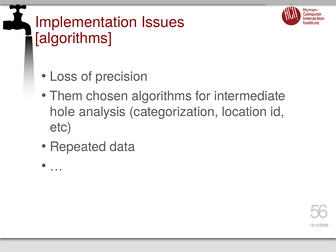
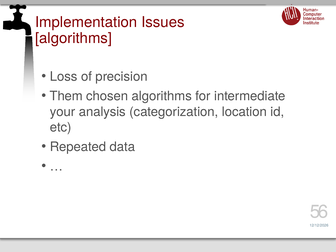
hole: hole -> your
